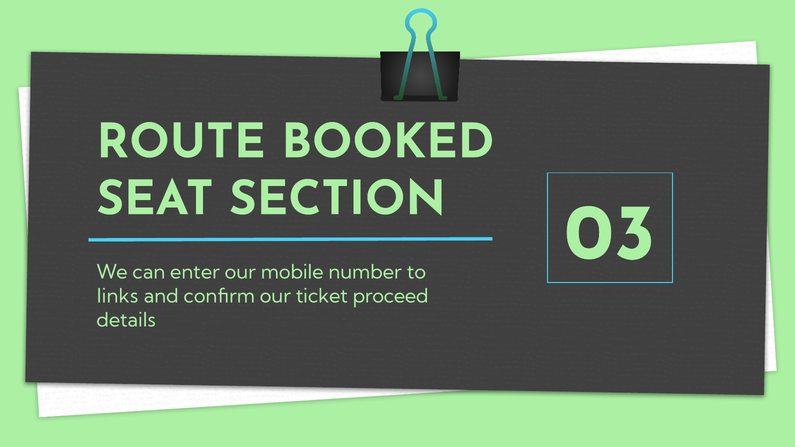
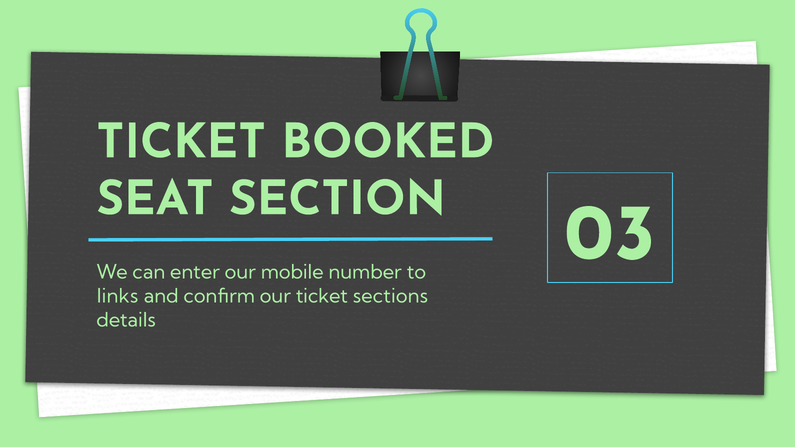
ROUTE at (181, 142): ROUTE -> TICKET
proceed: proceed -> sections
